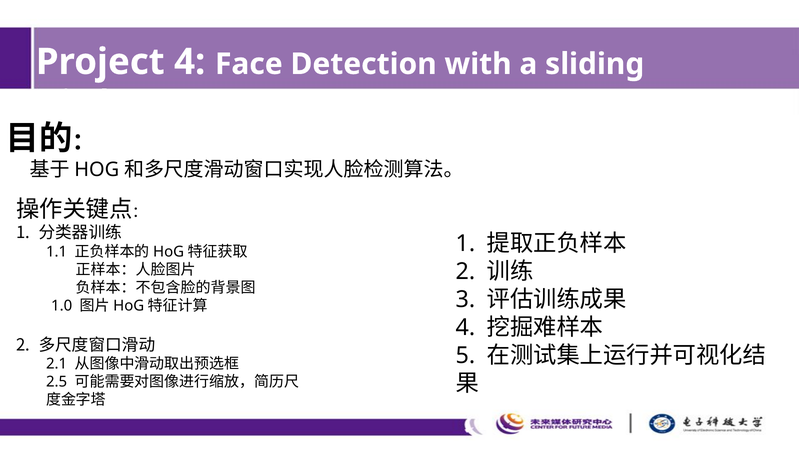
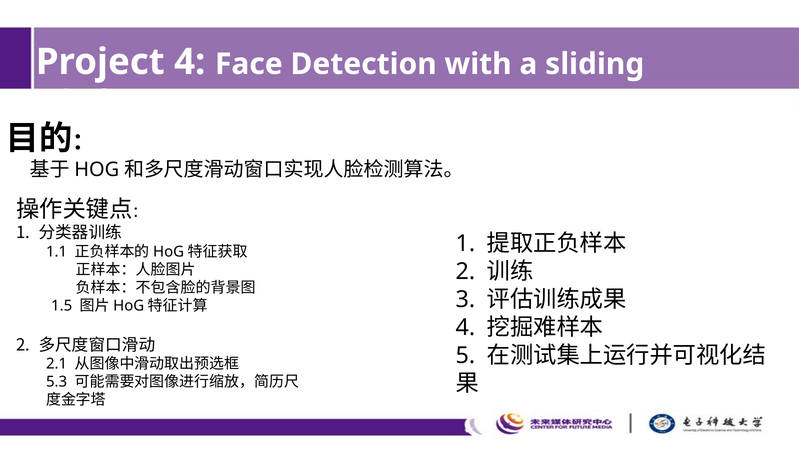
1.0: 1.0 -> 1.5
2.5: 2.5 -> 5.3
